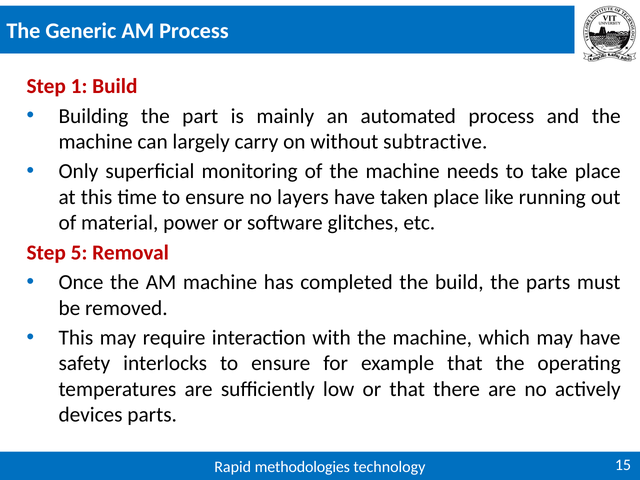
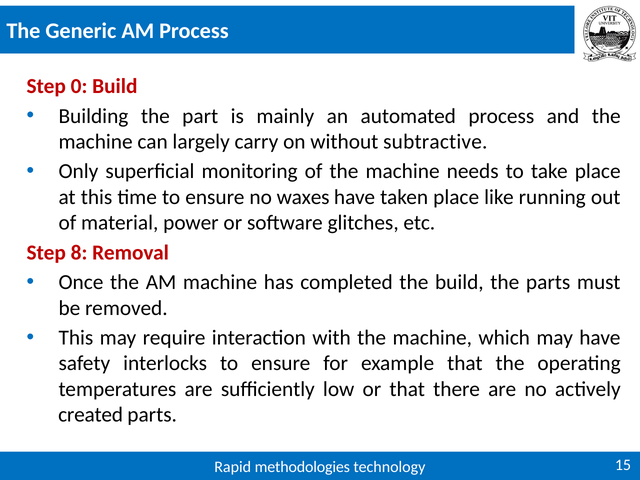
1: 1 -> 0
layers: layers -> waxes
5: 5 -> 8
devices: devices -> created
